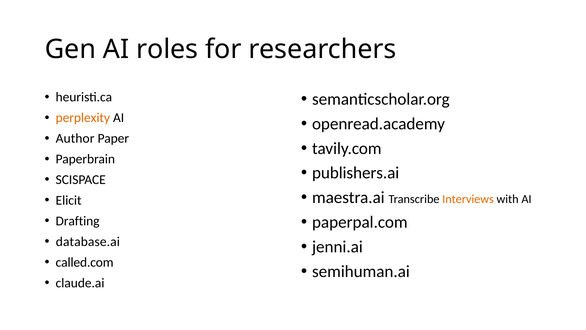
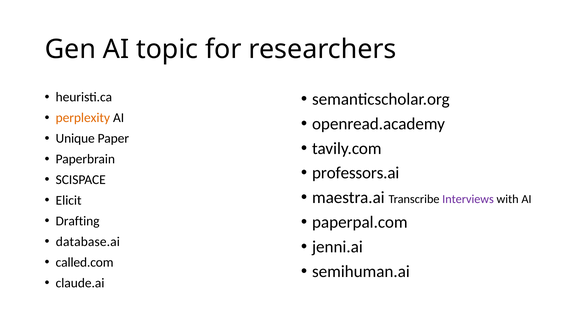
roles: roles -> topic
Author: Author -> Unique
publishers.ai: publishers.ai -> professors.ai
Interviews colour: orange -> purple
